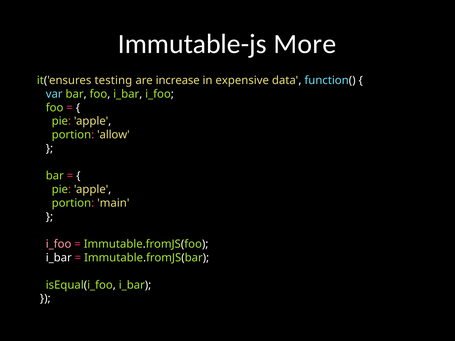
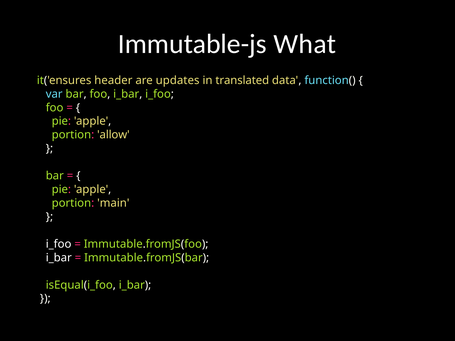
More: More -> What
testing: testing -> header
increase: increase -> updates
expensive: expensive -> translated
i_foo at (59, 244) colour: pink -> white
